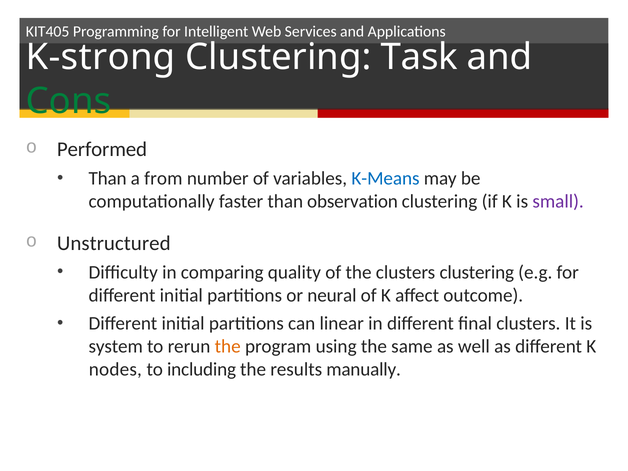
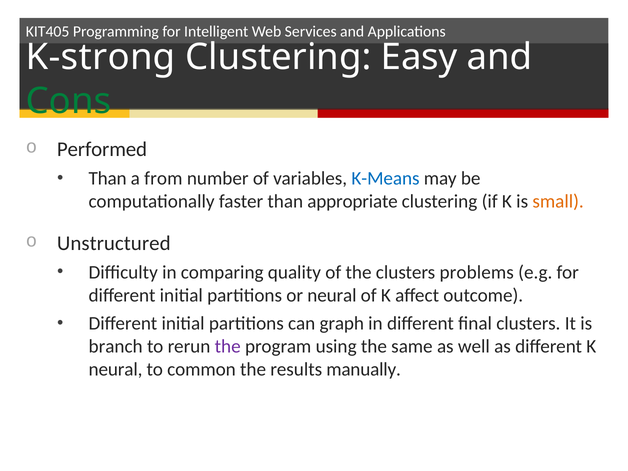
Task: Task -> Easy
observation: observation -> appropriate
small colour: purple -> orange
clusters clustering: clustering -> problems
linear: linear -> graph
system: system -> branch
the at (228, 346) colour: orange -> purple
nodes at (115, 369): nodes -> neural
including: including -> common
